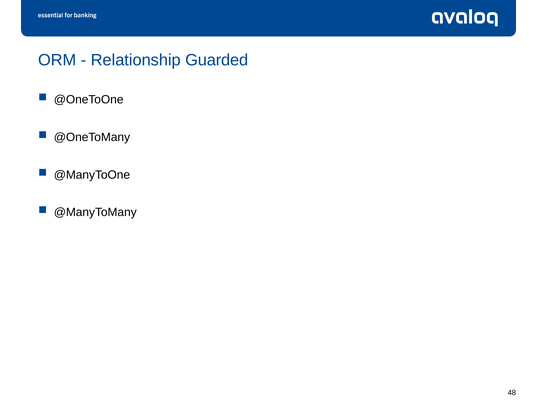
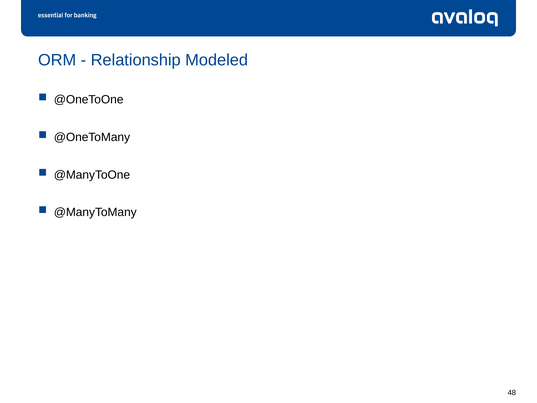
Guarded: Guarded -> Modeled
